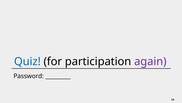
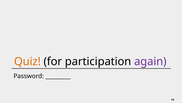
Quiz colour: blue -> orange
